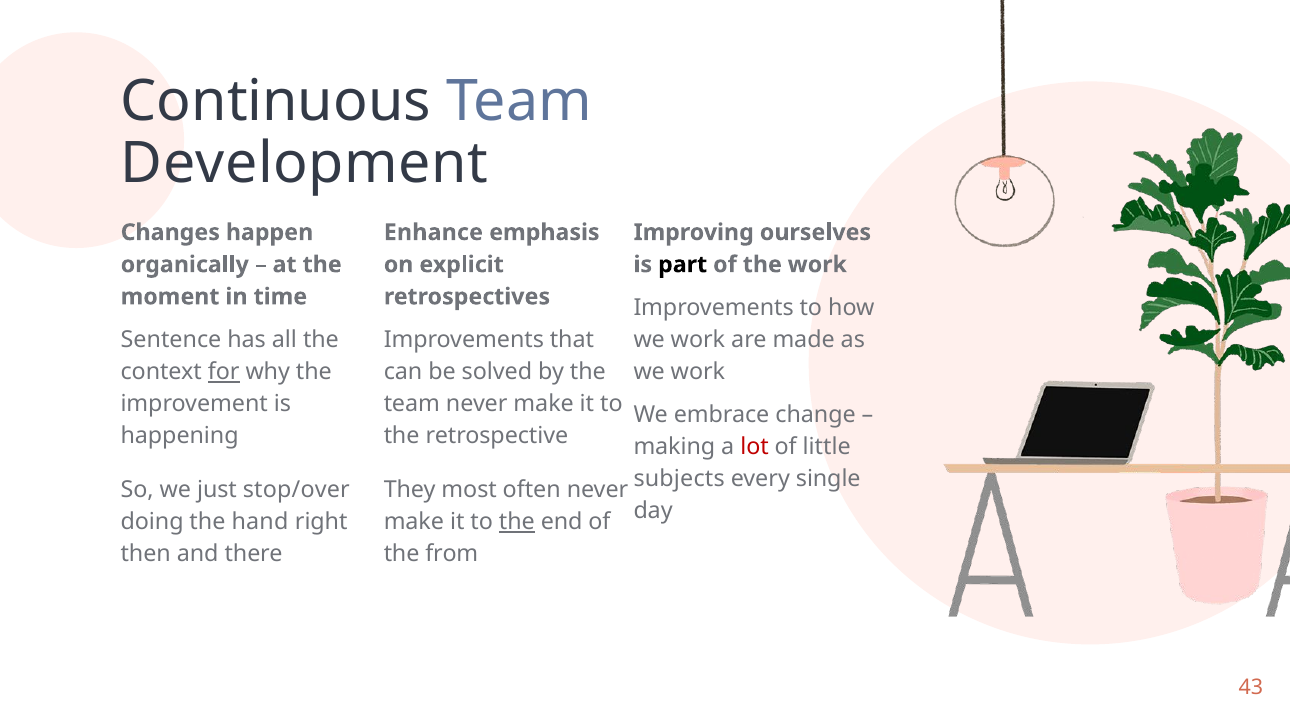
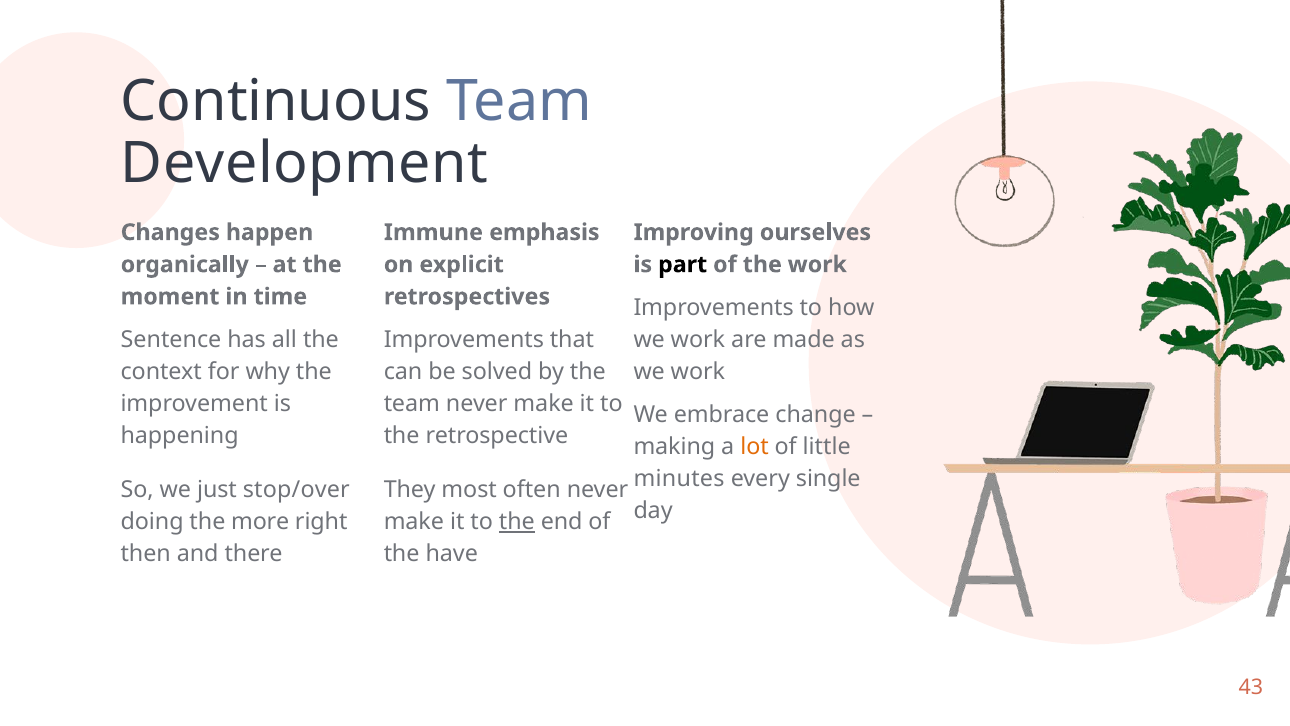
Enhance: Enhance -> Immune
for underline: present -> none
lot colour: red -> orange
subjects: subjects -> minutes
hand: hand -> more
from: from -> have
